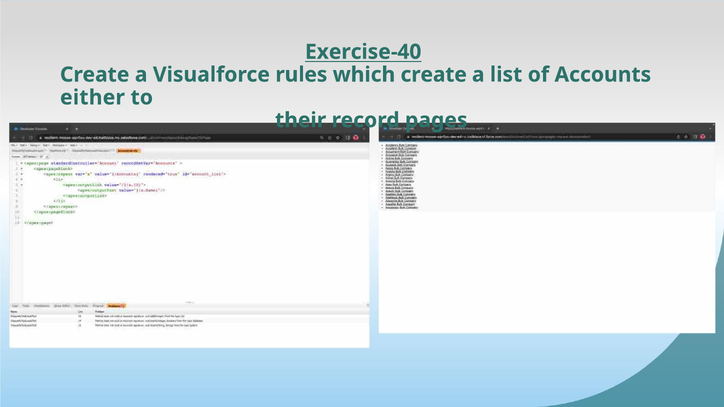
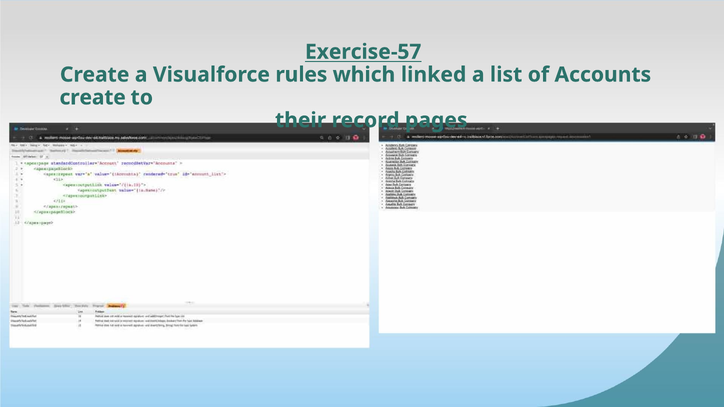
Exercise-40: Exercise-40 -> Exercise-57
which create: create -> linked
either at (92, 98): either -> create
